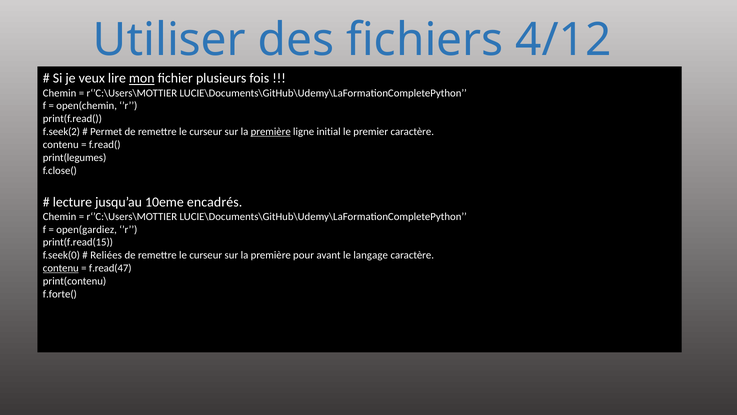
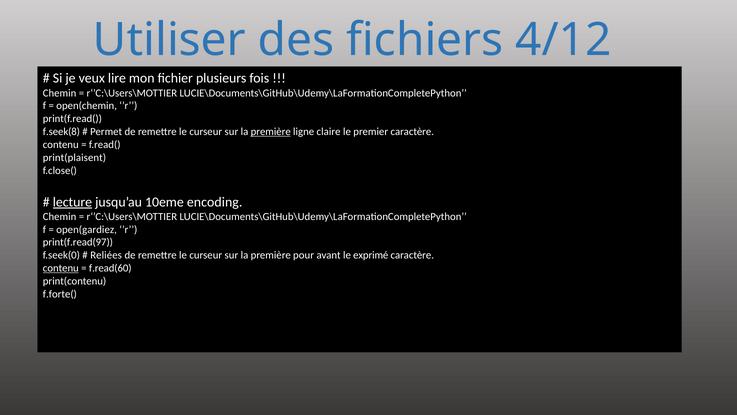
mon underline: present -> none
f.seek(2: f.seek(2 -> f.seek(8
initial: initial -> claire
print(legumes: print(legumes -> print(plaisent
lecture underline: none -> present
encadrés: encadrés -> encoding
print(f.read(15: print(f.read(15 -> print(f.read(97
langage: langage -> exprimé
f.read(47: f.read(47 -> f.read(60
